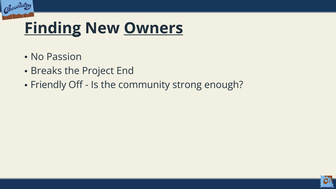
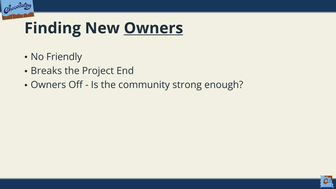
Finding underline: present -> none
Passion: Passion -> Friendly
Friendly at (48, 85): Friendly -> Owners
